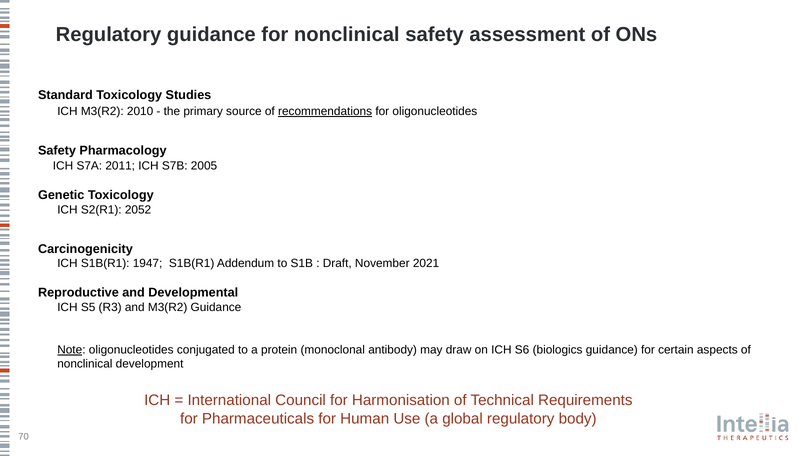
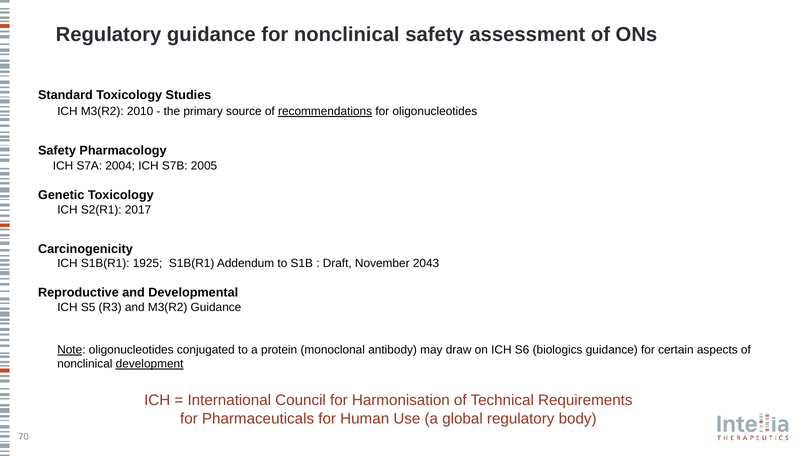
2011: 2011 -> 2004
2052: 2052 -> 2017
1947: 1947 -> 1925
2021: 2021 -> 2043
development underline: none -> present
